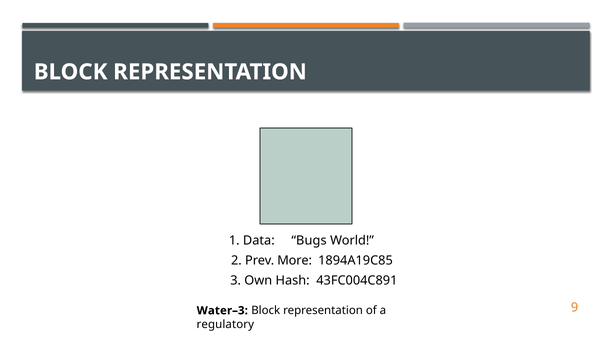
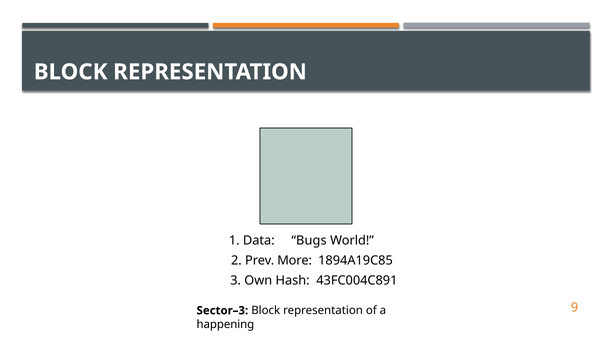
Water–3: Water–3 -> Sector–3
regulatory: regulatory -> happening
